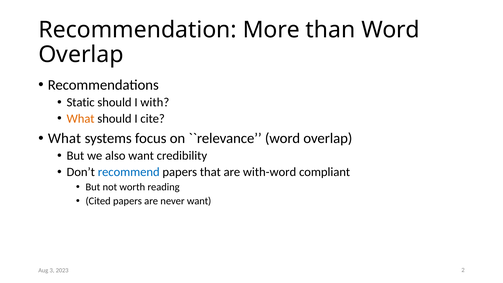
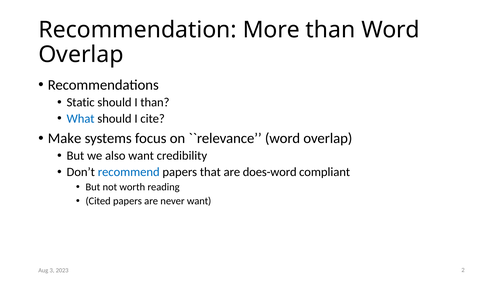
I with: with -> than
What at (81, 119) colour: orange -> blue
What at (64, 138): What -> Make
with-word: with-word -> does-word
